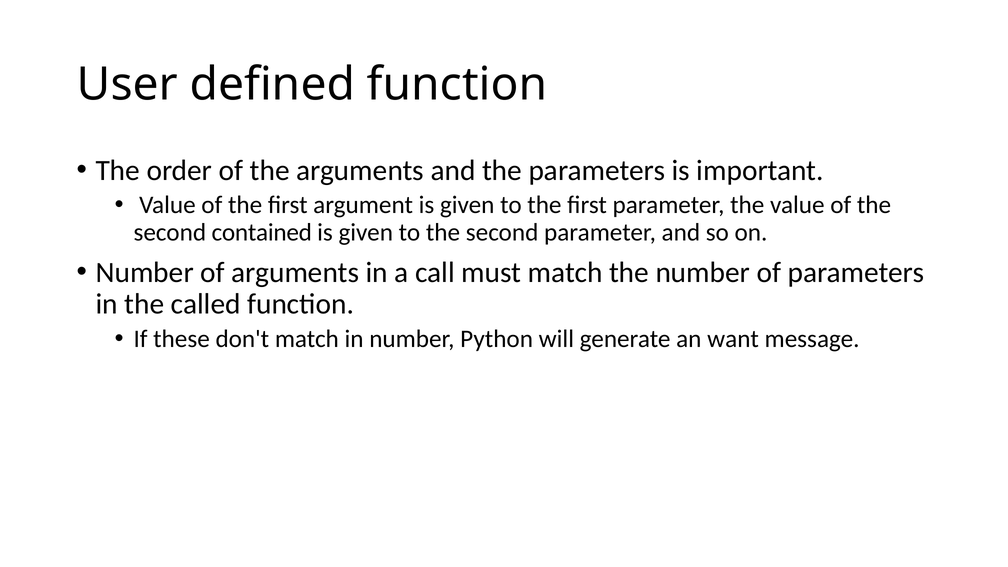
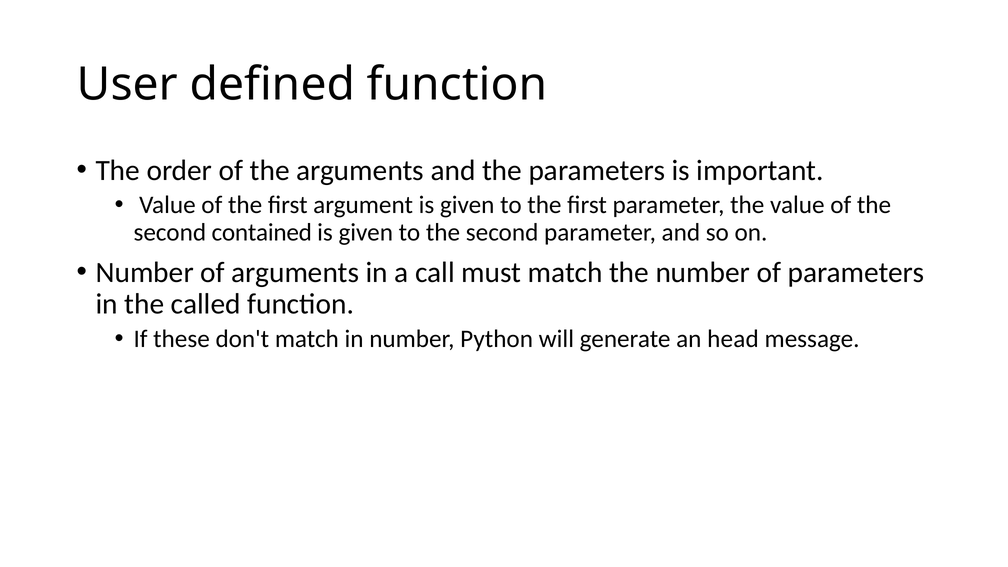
want: want -> head
